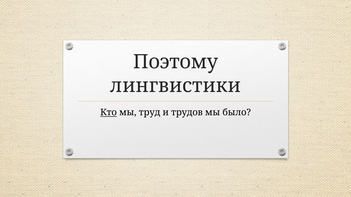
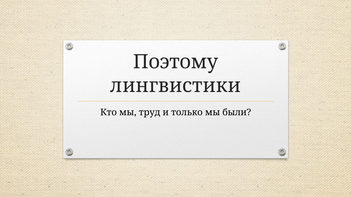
Кто underline: present -> none
трудов: трудов -> только
было: было -> были
